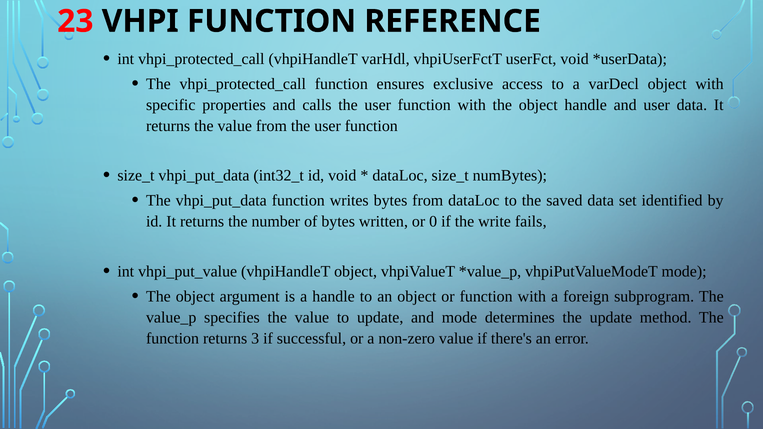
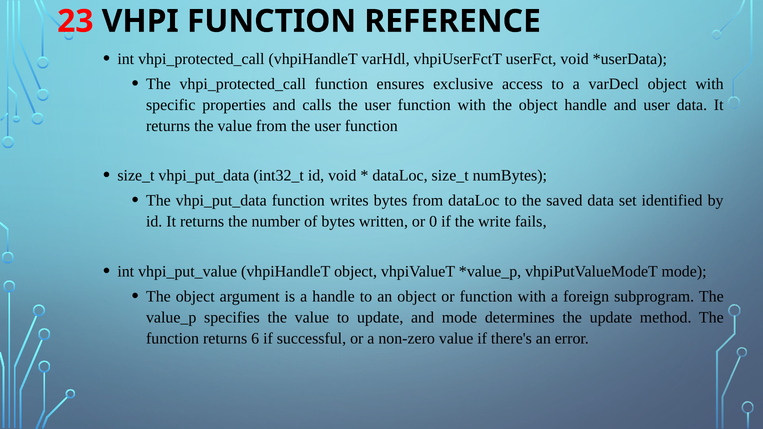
3: 3 -> 6
